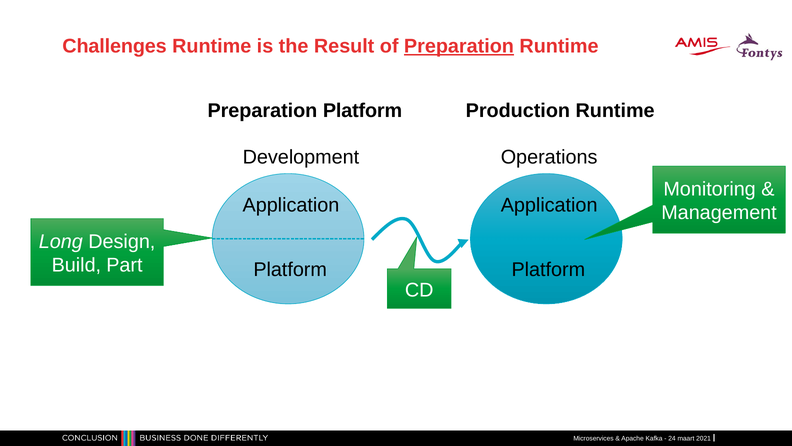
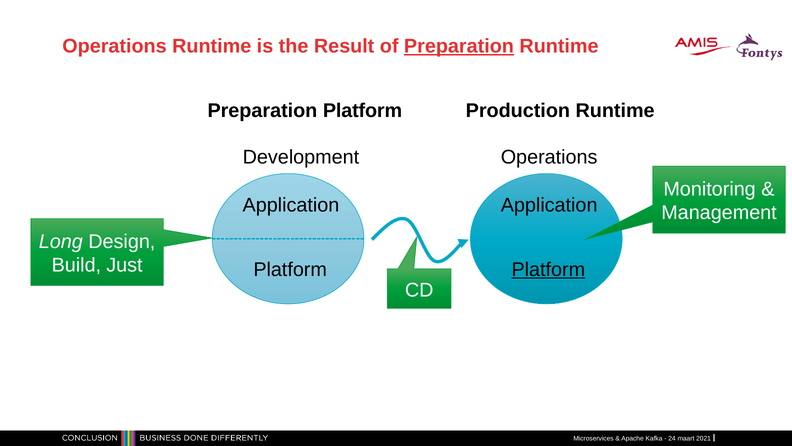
Challenges at (115, 46): Challenges -> Operations
Part: Part -> Just
Platform at (548, 269) underline: none -> present
